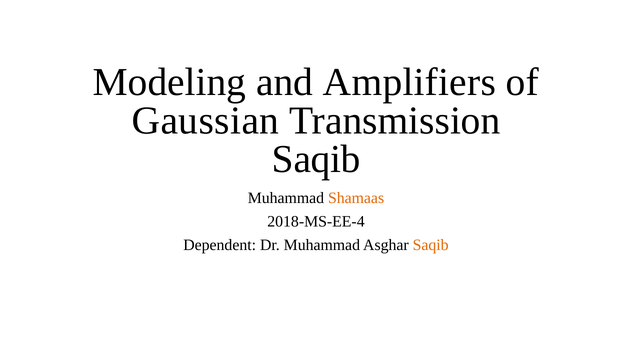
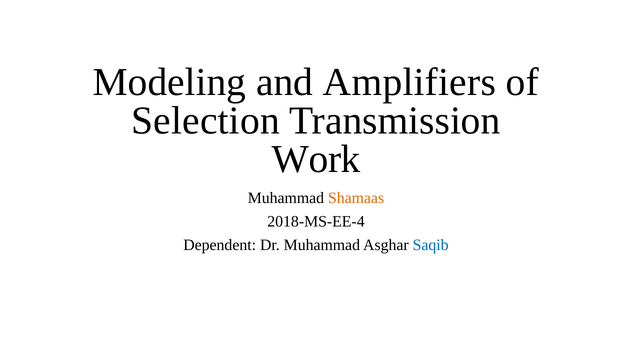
Gaussian: Gaussian -> Selection
Saqib at (316, 159): Saqib -> Work
Saqib at (431, 245) colour: orange -> blue
